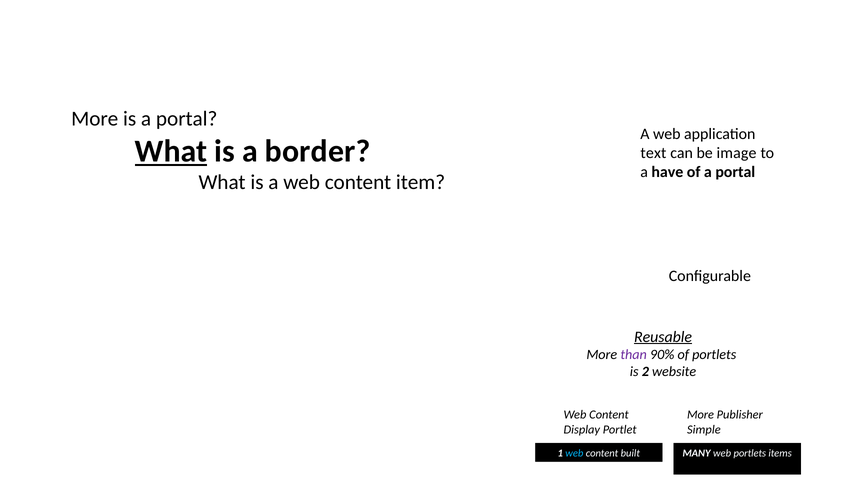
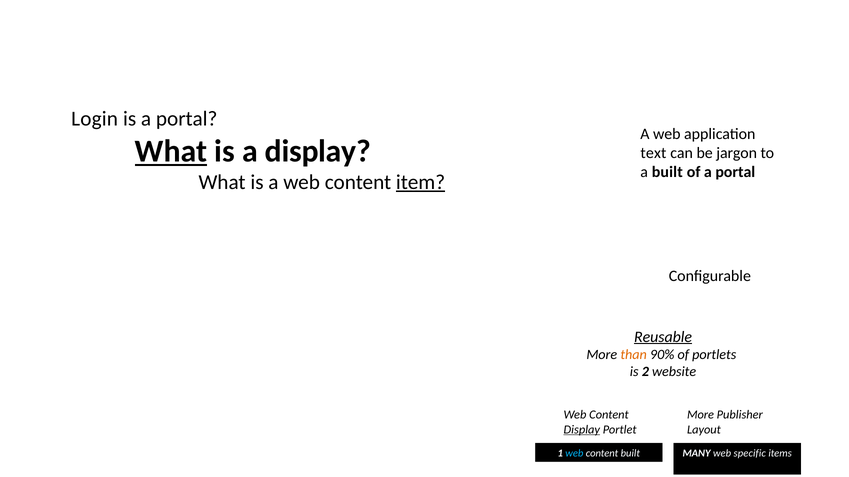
More at (95, 119): More -> Login
a border: border -> display
image: image -> jargon
a have: have -> built
item underline: none -> present
than colour: purple -> orange
Display at (582, 430) underline: none -> present
Simple: Simple -> Layout
web portlets: portlets -> specific
